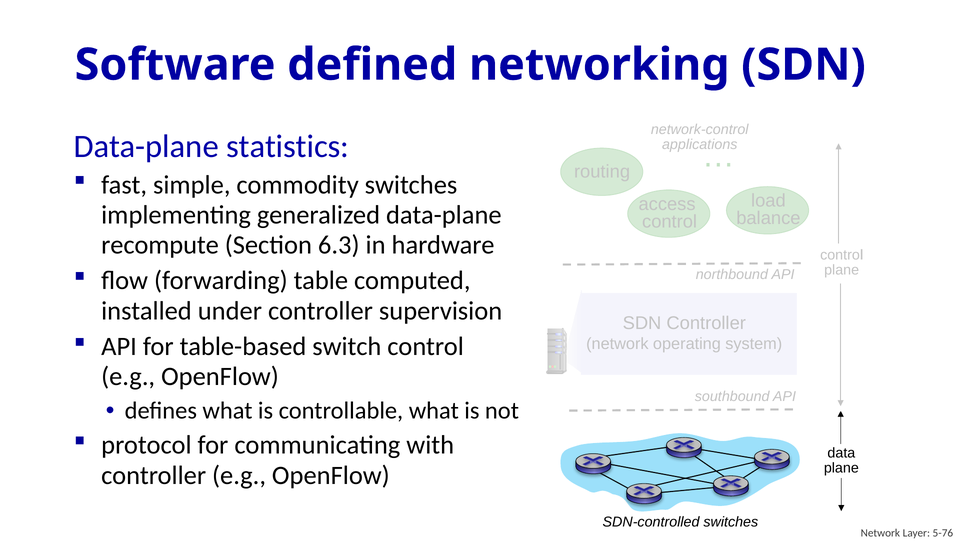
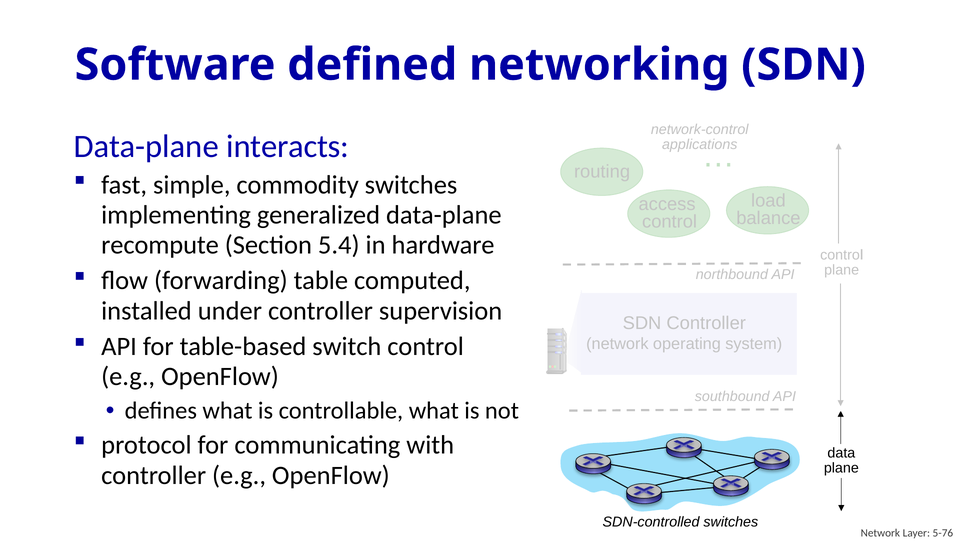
statistics: statistics -> interacts
6.3: 6.3 -> 5.4
